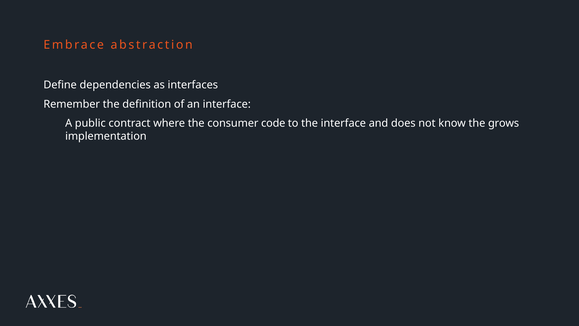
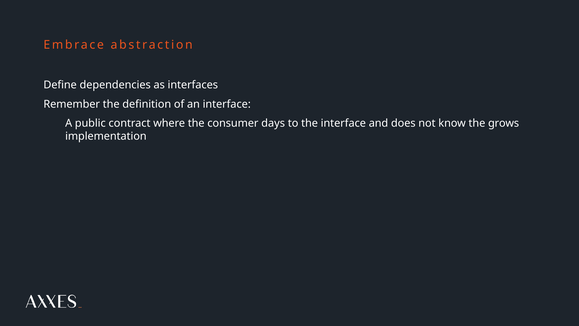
code: code -> days
